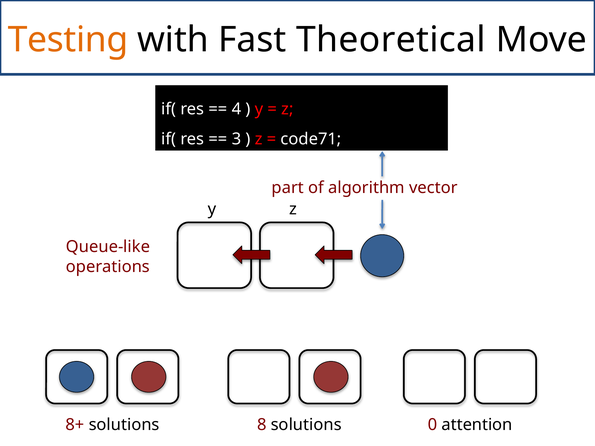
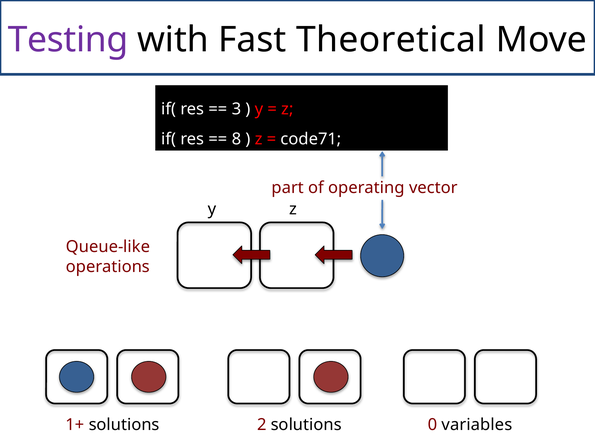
Testing colour: orange -> purple
4: 4 -> 3
3: 3 -> 8
algorithm: algorithm -> operating
8+: 8+ -> 1+
8: 8 -> 2
attention: attention -> variables
